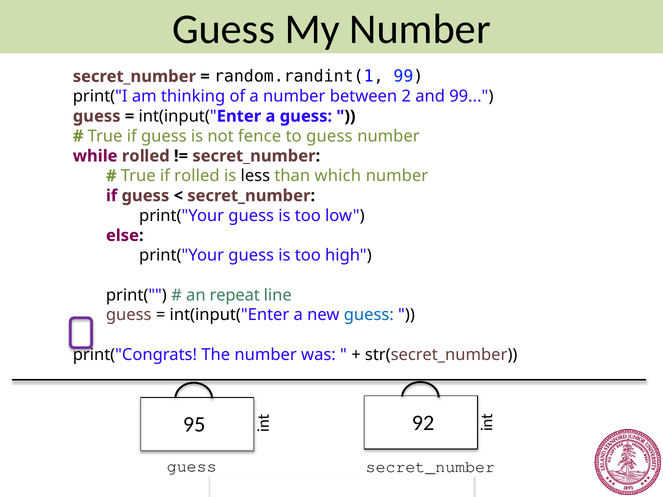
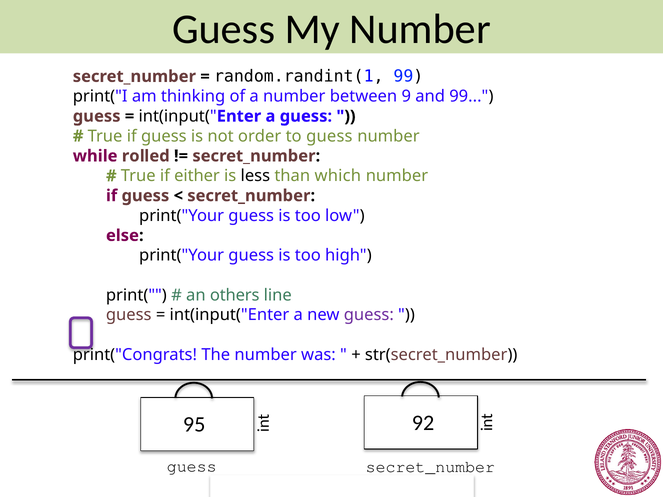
2: 2 -> 9
fence: fence -> order
if rolled: rolled -> either
repeat: repeat -> others
guess at (369, 315) colour: blue -> purple
